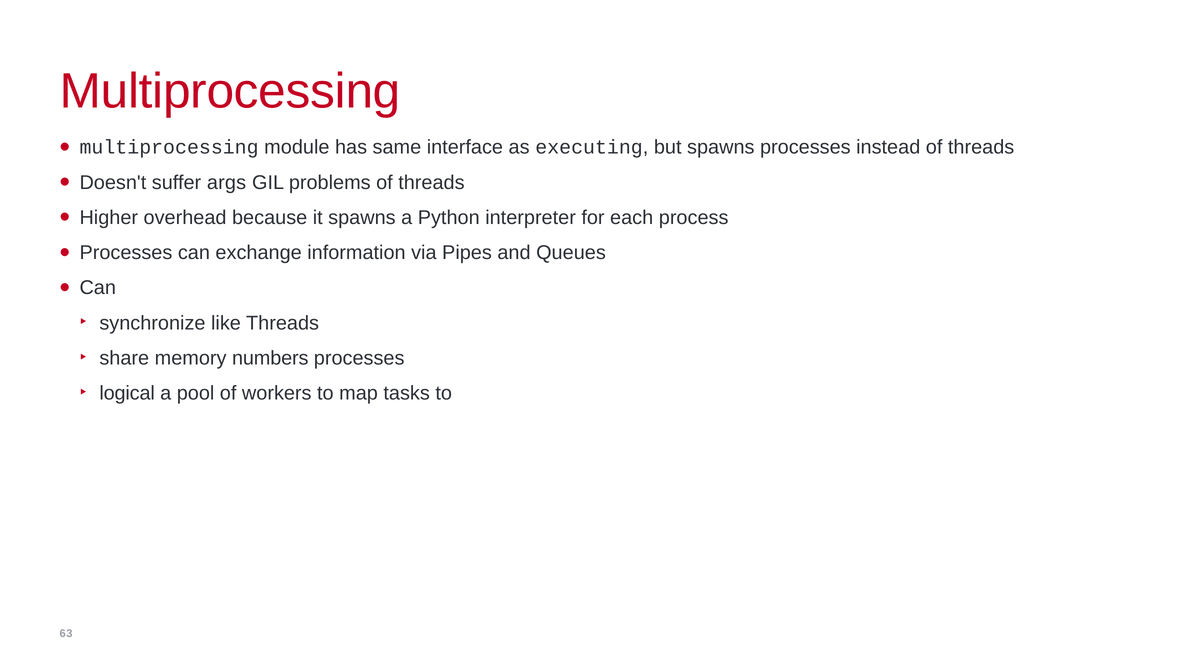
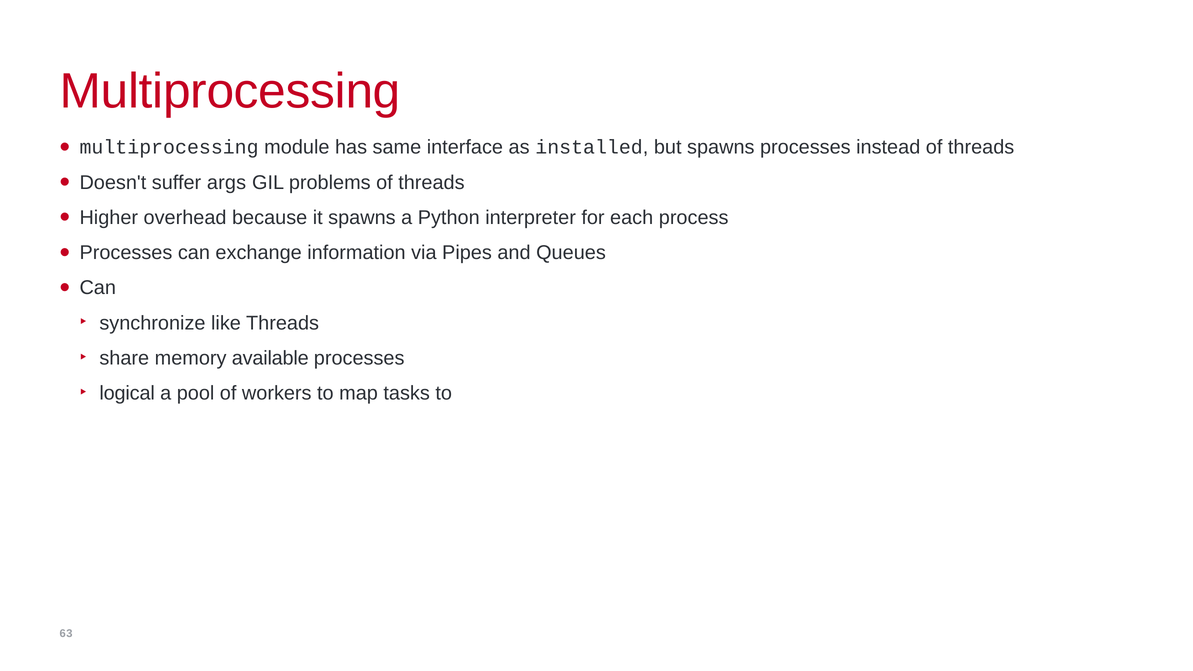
executing: executing -> installed
numbers: numbers -> available
